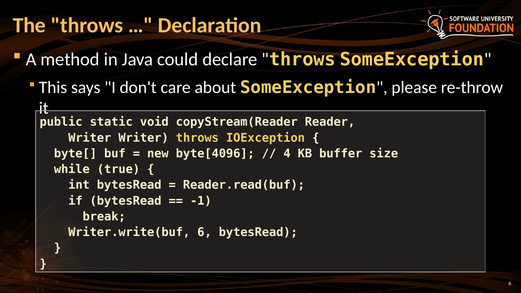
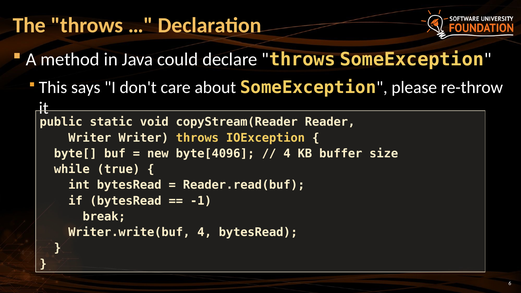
Writer.write(buf 6: 6 -> 4
